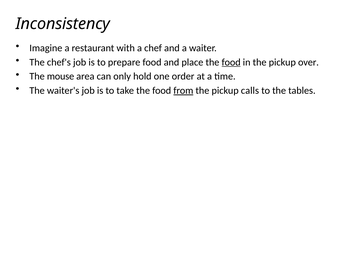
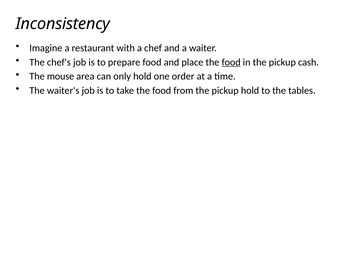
over: over -> cash
from underline: present -> none
pickup calls: calls -> hold
